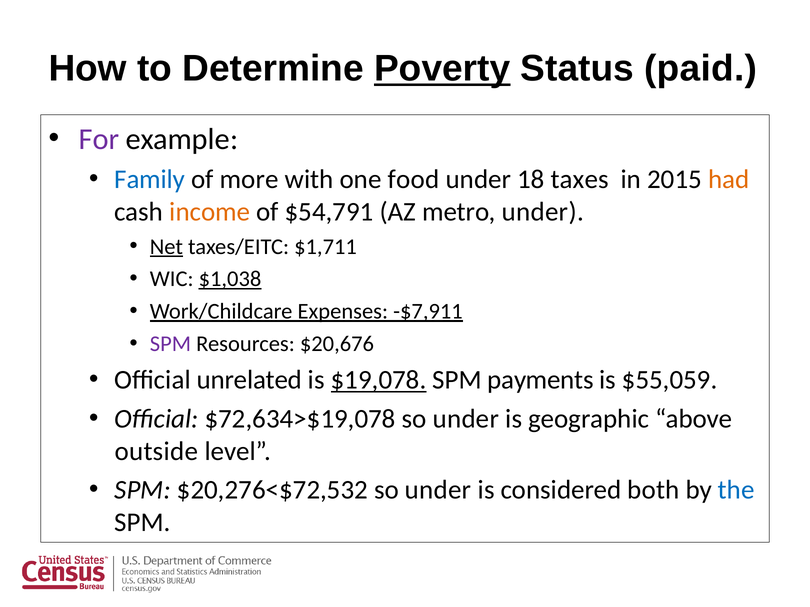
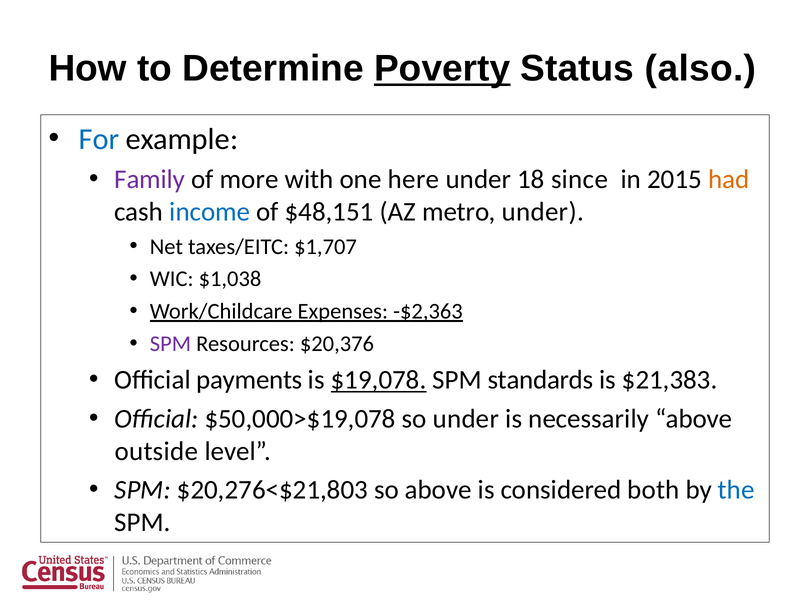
paid: paid -> also
For colour: purple -> blue
Family colour: blue -> purple
food: food -> here
taxes: taxes -> since
income colour: orange -> blue
$54,791: $54,791 -> $48,151
Net underline: present -> none
$1,711: $1,711 -> $1,707
$1,038 underline: present -> none
-$7,911: -$7,911 -> -$2,363
$20,676: $20,676 -> $20,376
unrelated: unrelated -> payments
payments: payments -> standards
$55,059: $55,059 -> $21,383
$72,634>$19,078: $72,634>$19,078 -> $50,000>$19,078
geographic: geographic -> necessarily
$20,276<$72,532: $20,276<$72,532 -> $20,276<$21,803
under at (438, 490): under -> above
